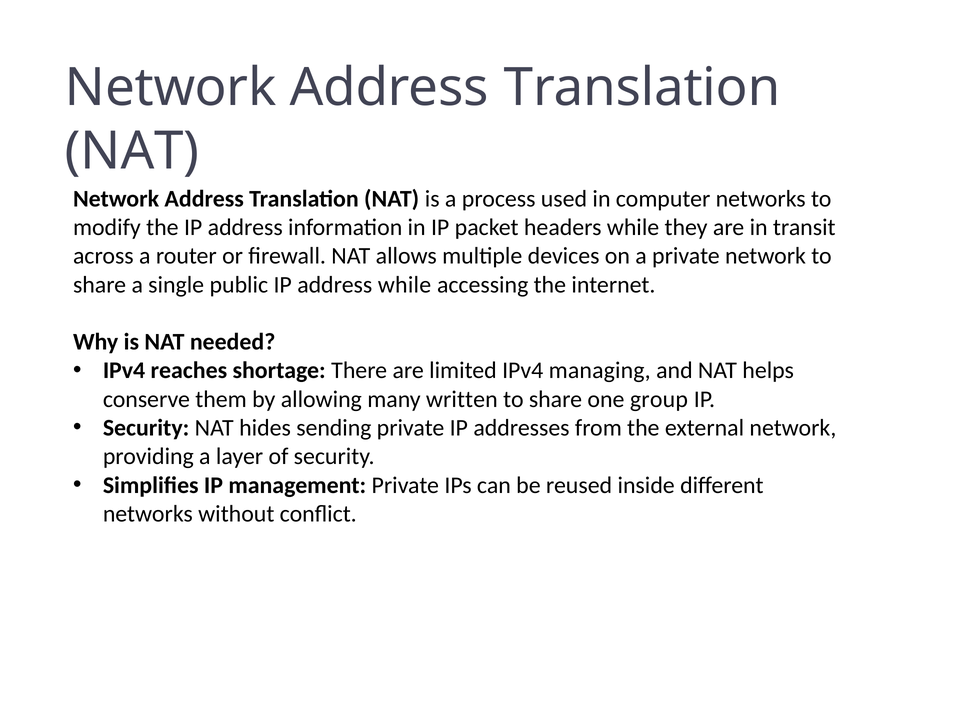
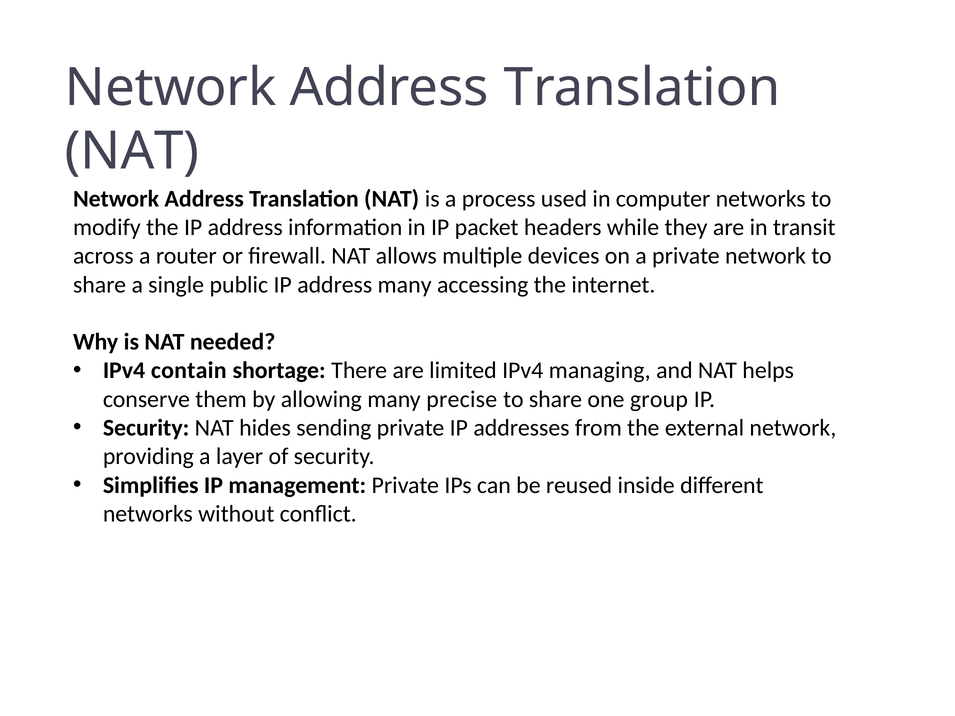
address while: while -> many
reaches: reaches -> contain
written: written -> precise
